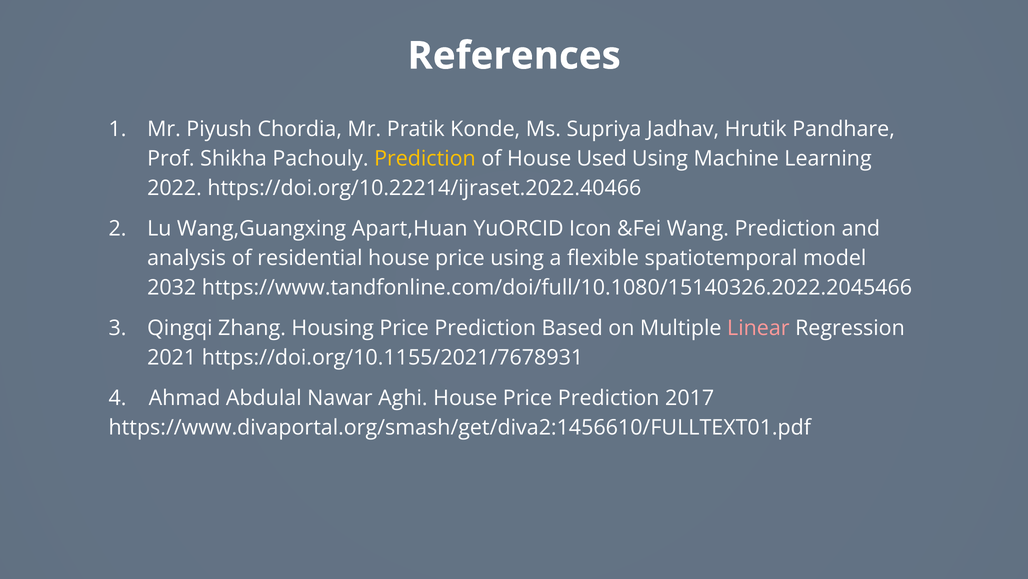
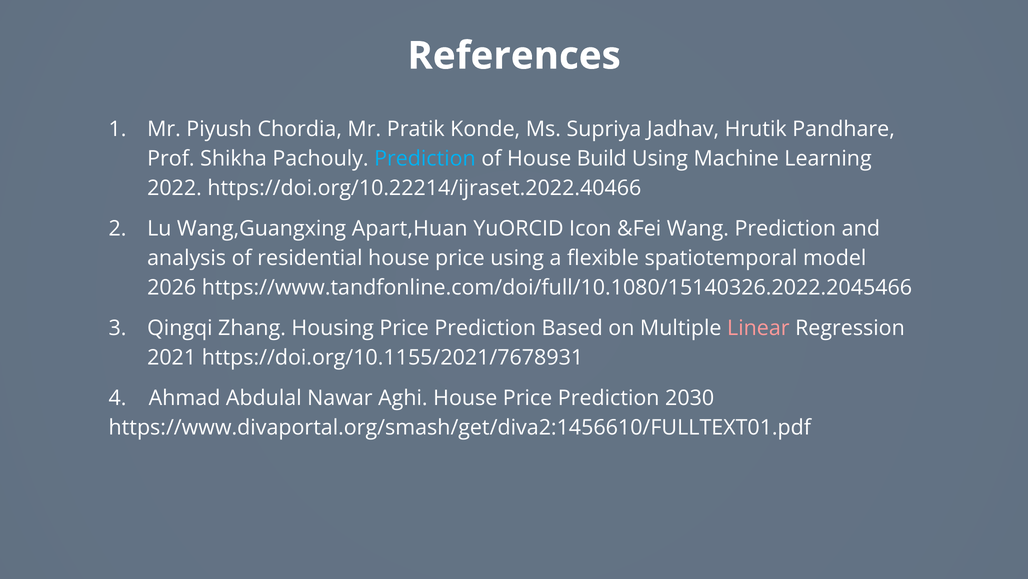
Prediction at (425, 158) colour: yellow -> light blue
Used: Used -> Build
2032: 2032 -> 2026
2017: 2017 -> 2030
